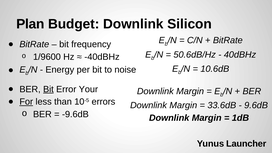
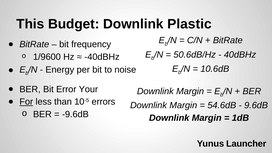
Plan: Plan -> This
Silicon: Silicon -> Plastic
Bit at (48, 89) underline: present -> none
33.6dB: 33.6dB -> 54.6dB
